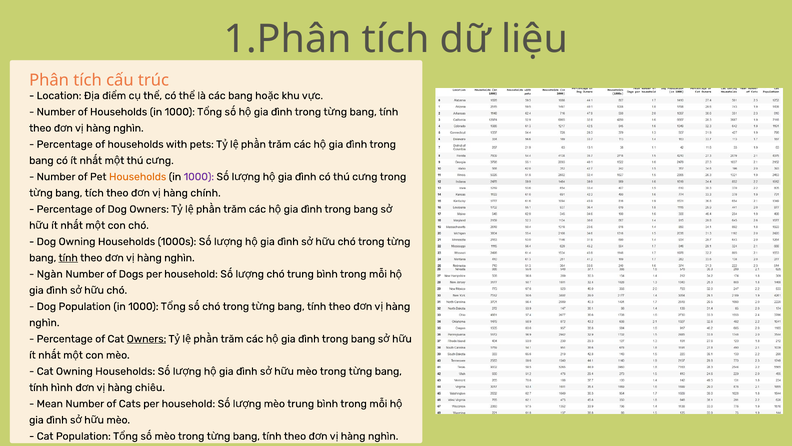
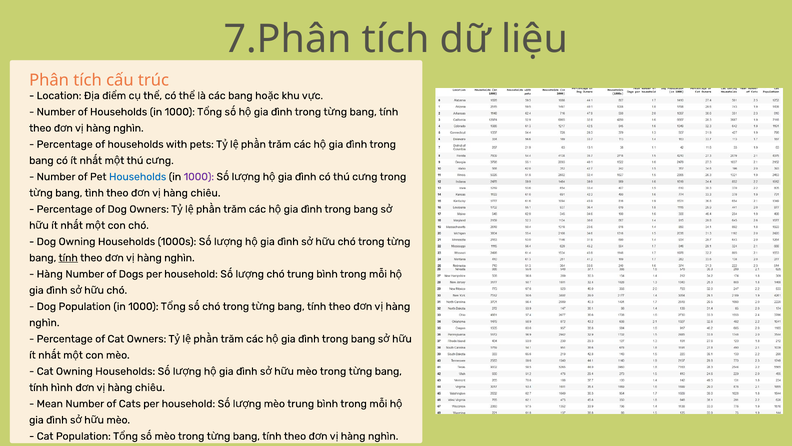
1.Phân: 1.Phân -> 7.Phân
Households at (138, 177) colour: orange -> blue
bang tích: tích -> tình
chính at (206, 193): chính -> chiều
Ngàn at (50, 274): Ngàn -> Hàng
Owners at (146, 339) underline: present -> none
